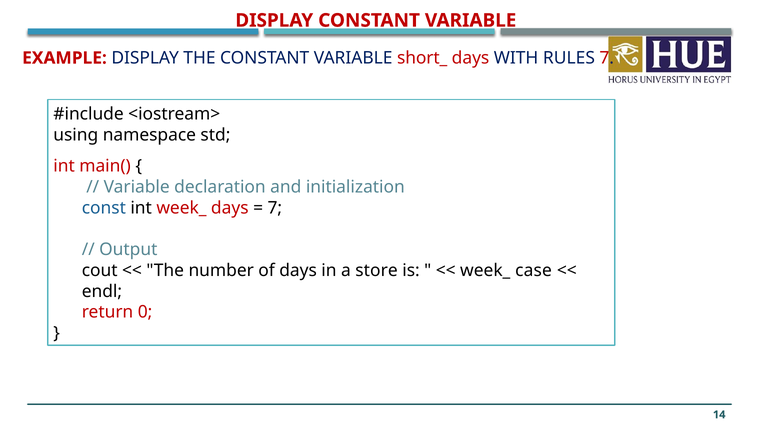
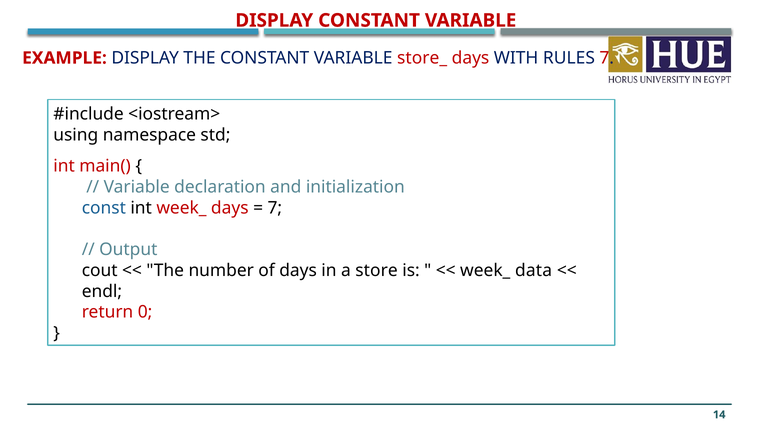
short_: short_ -> store_
case: case -> data
